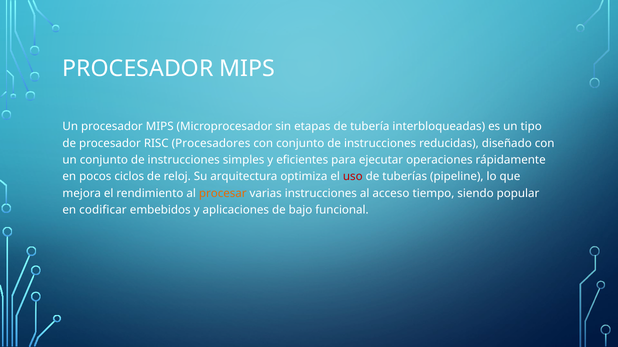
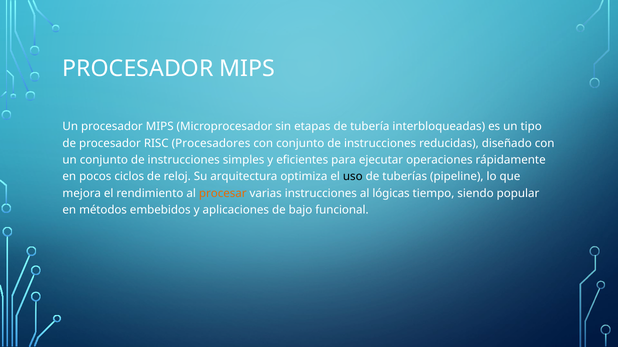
uso colour: red -> black
acceso: acceso -> lógicas
codificar: codificar -> métodos
